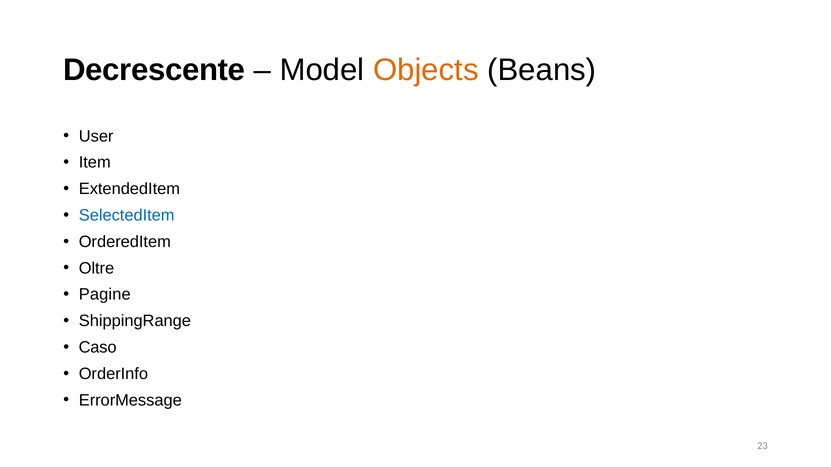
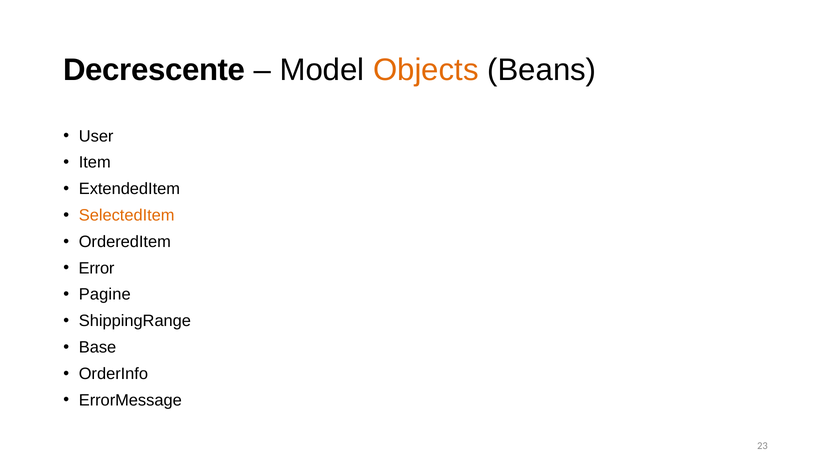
SelectedItem colour: blue -> orange
Oltre: Oltre -> Error
Caso: Caso -> Base
